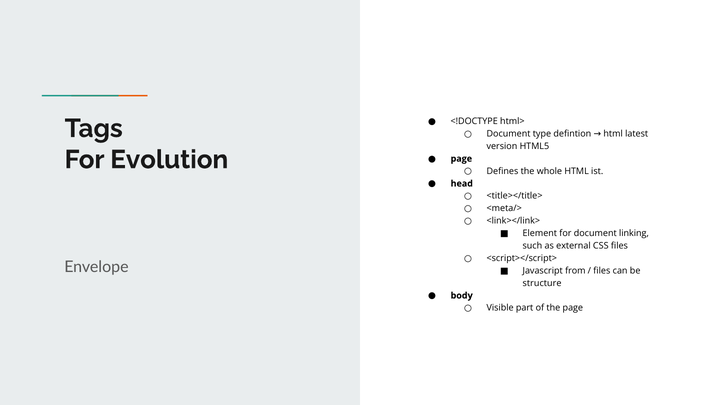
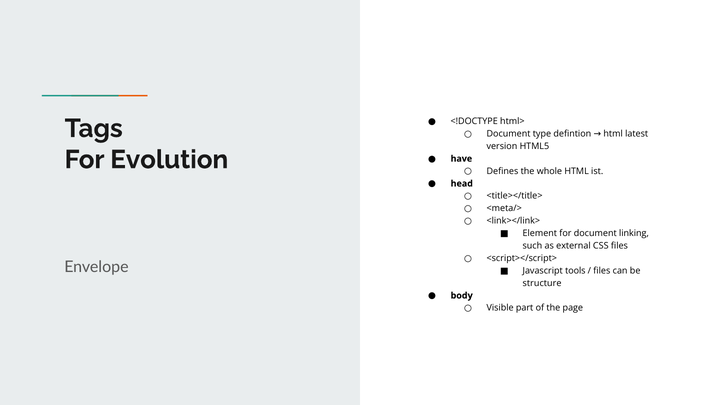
page at (461, 159): page -> have
from: from -> tools
